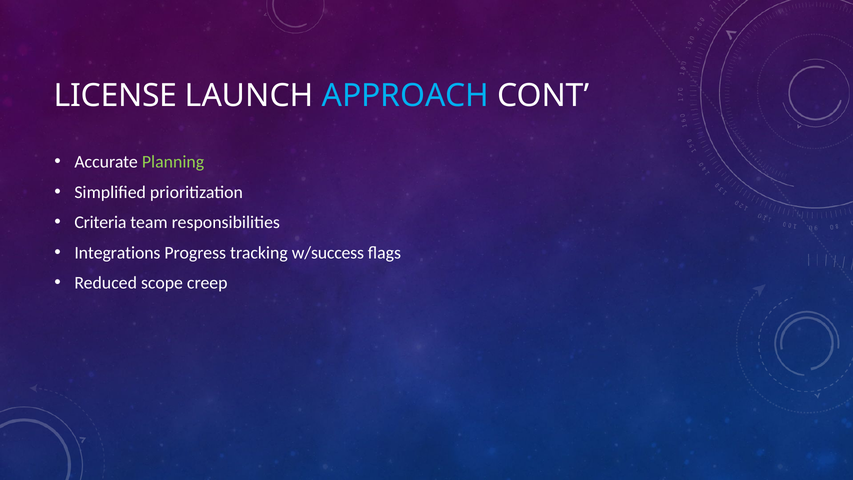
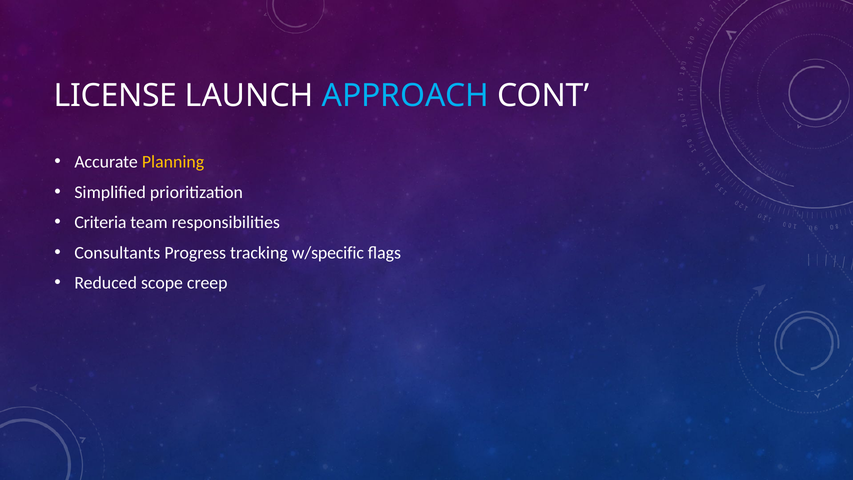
Planning colour: light green -> yellow
Integrations: Integrations -> Consultants
w/success: w/success -> w/specific
